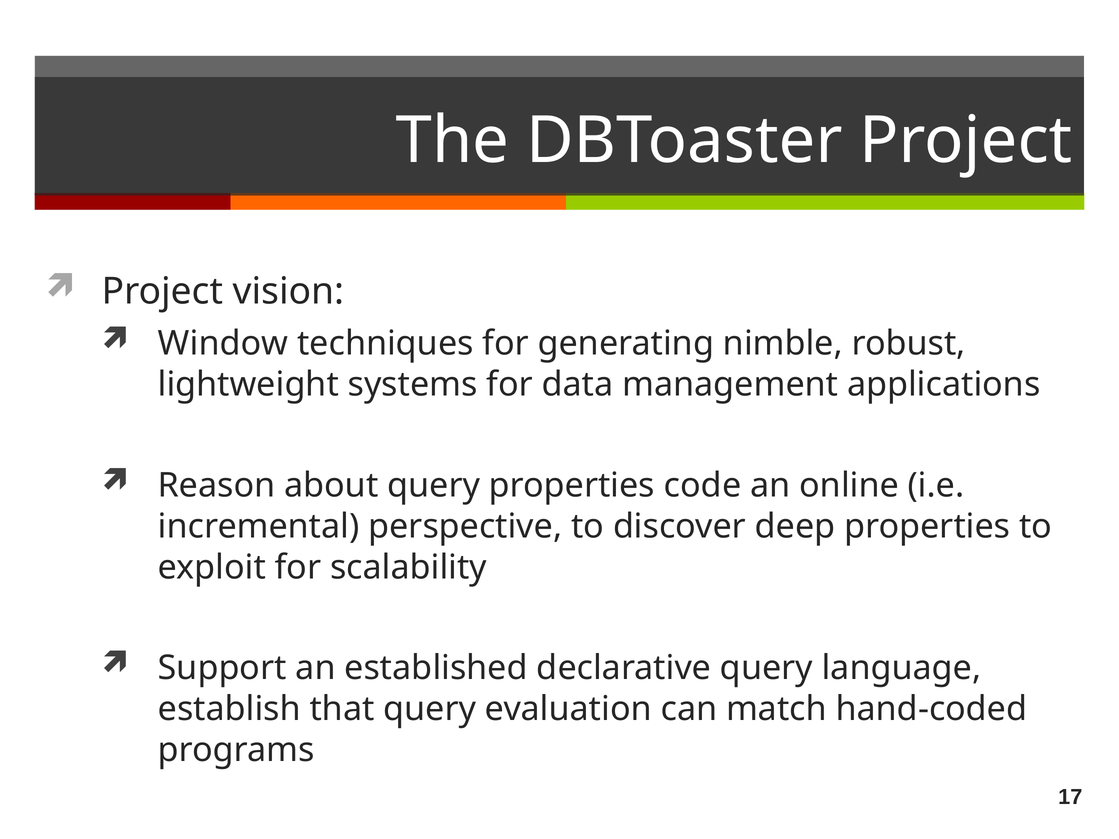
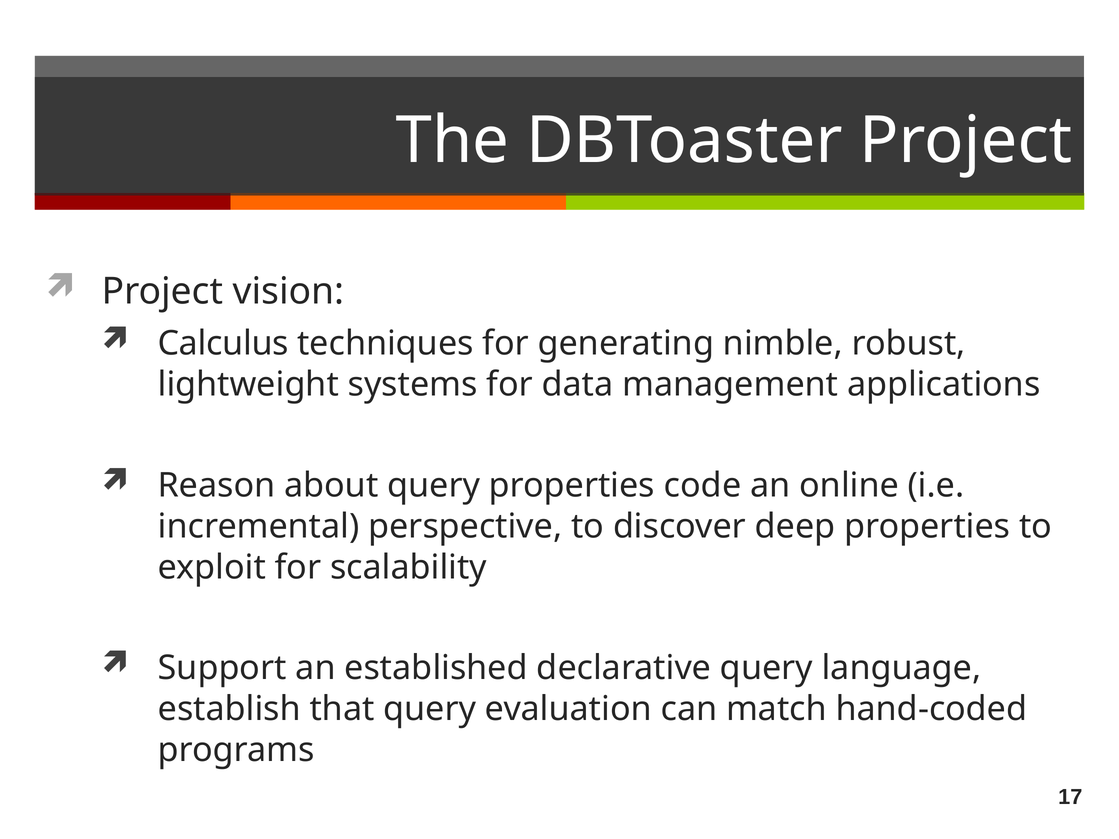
Window: Window -> Calculus
